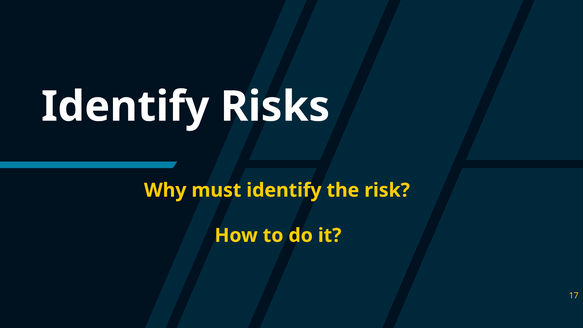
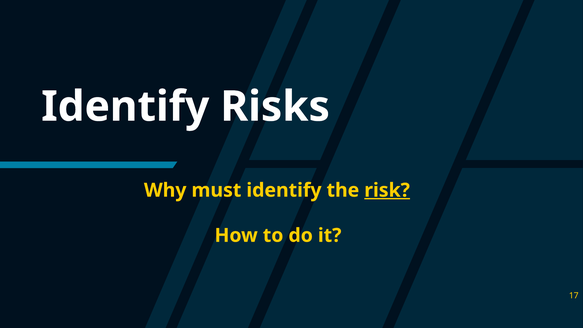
risk underline: none -> present
